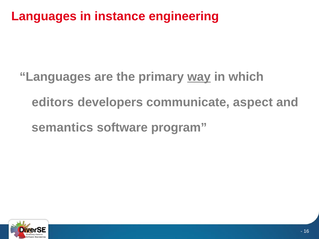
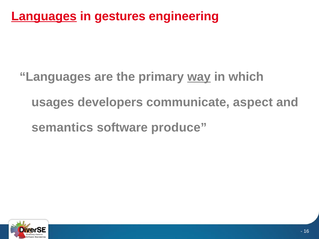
Languages at (44, 16) underline: none -> present
instance: instance -> gestures
editors: editors -> usages
program: program -> produce
